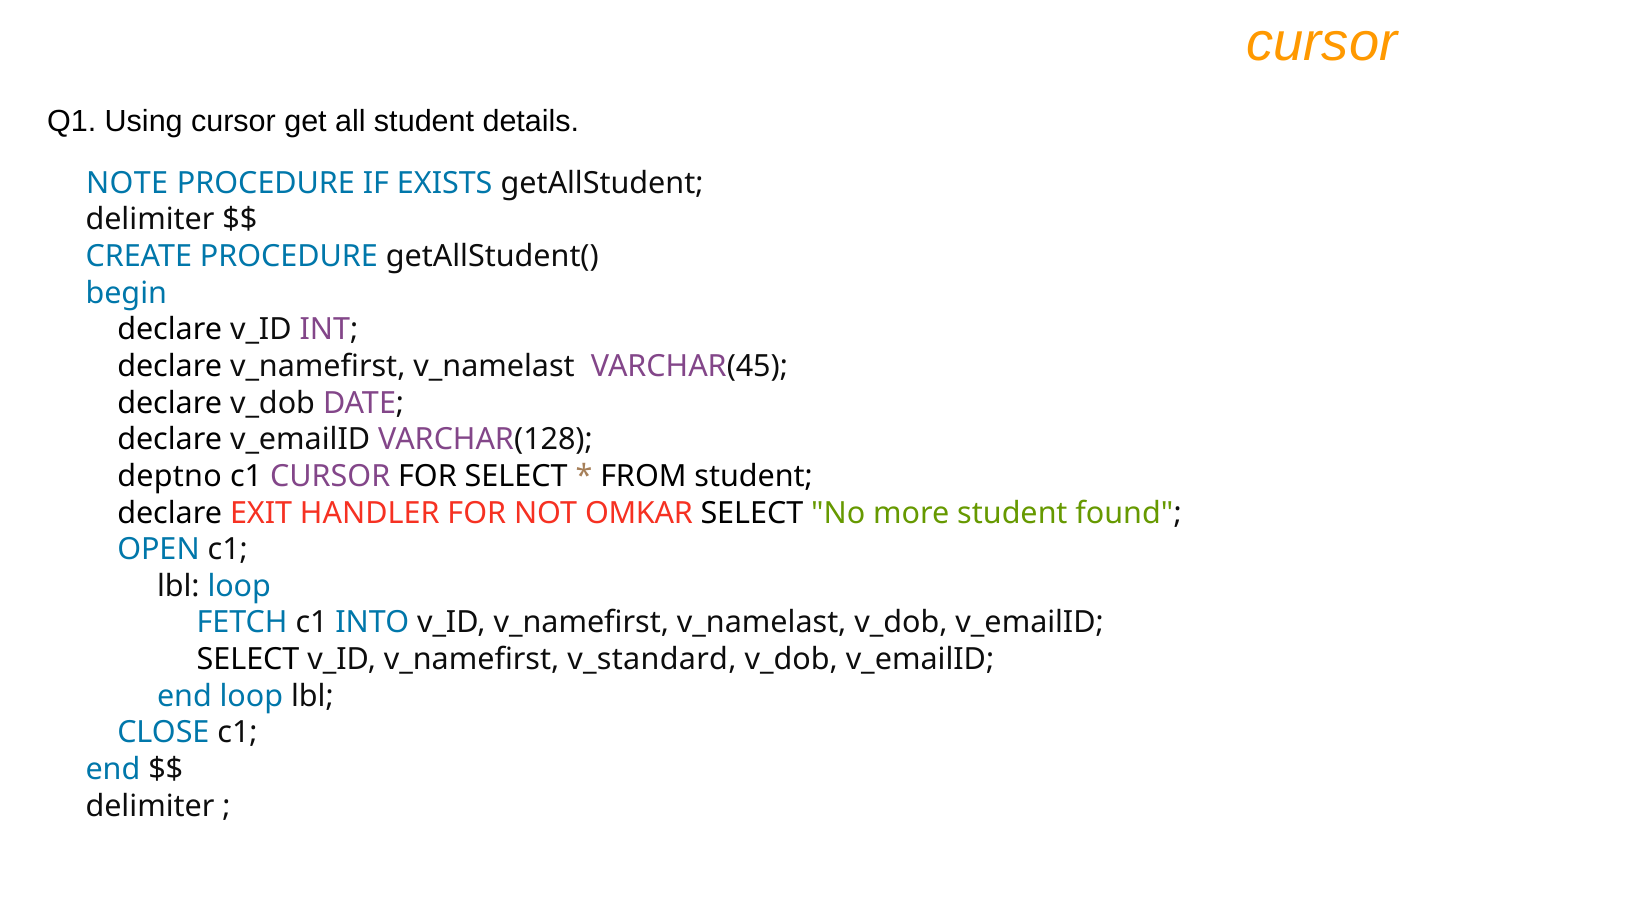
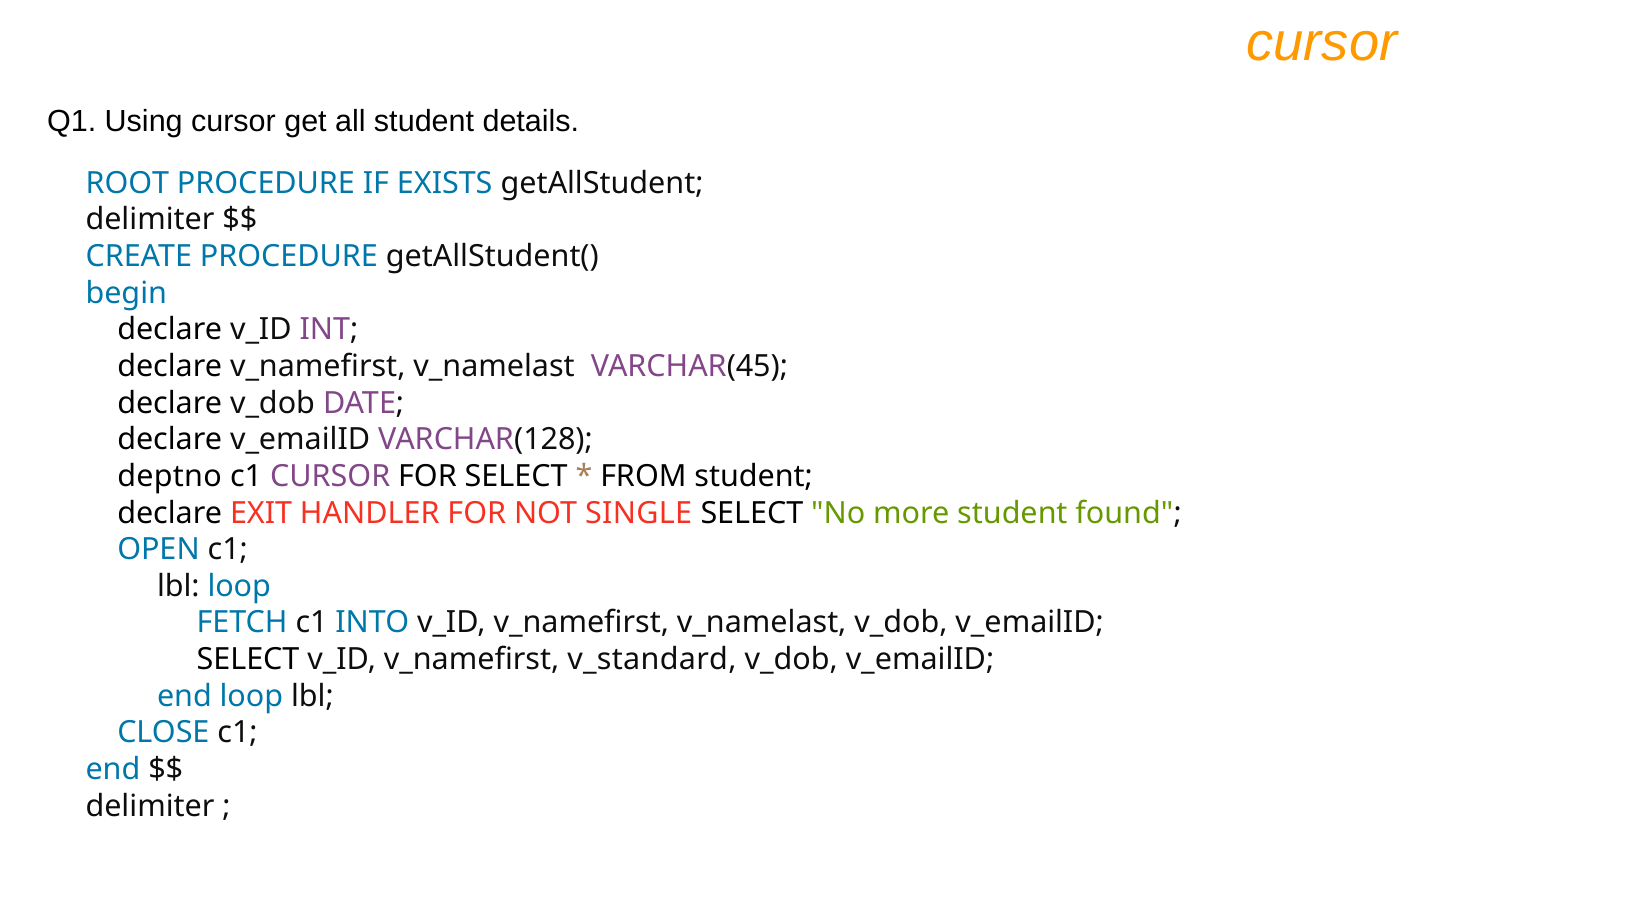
NOTE: NOTE -> ROOT
OMKAR: OMKAR -> SINGLE
